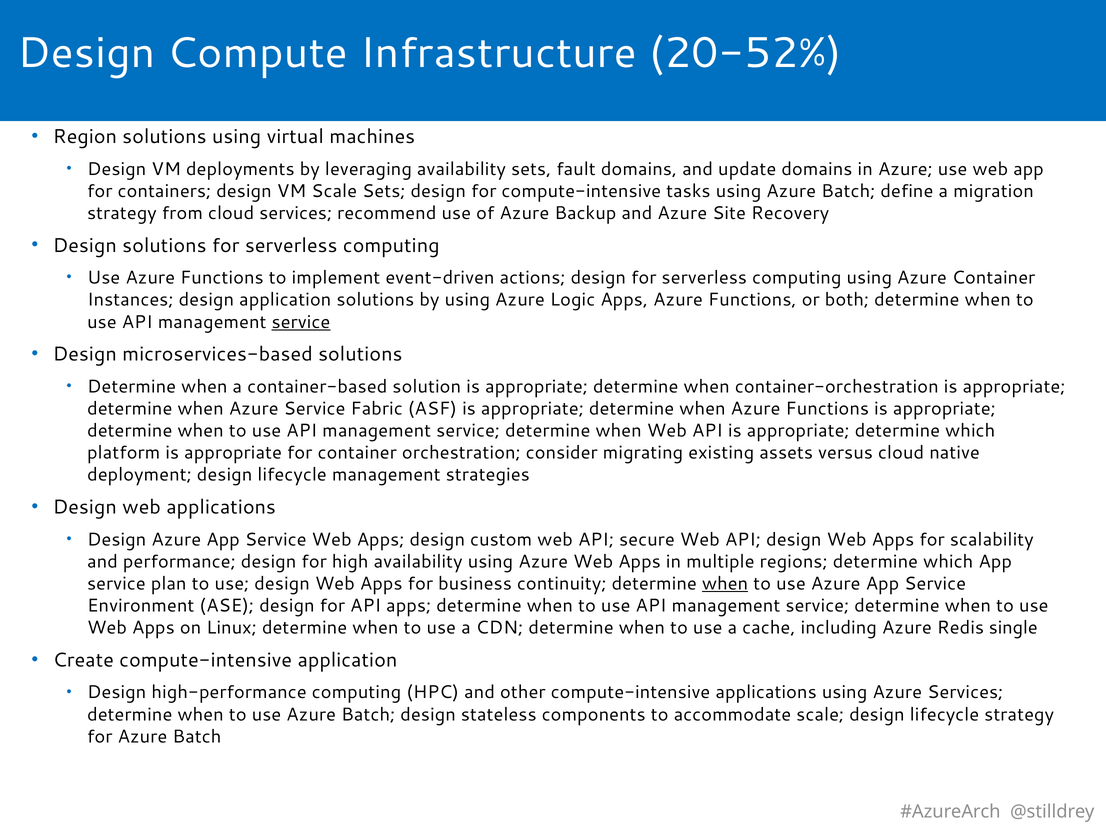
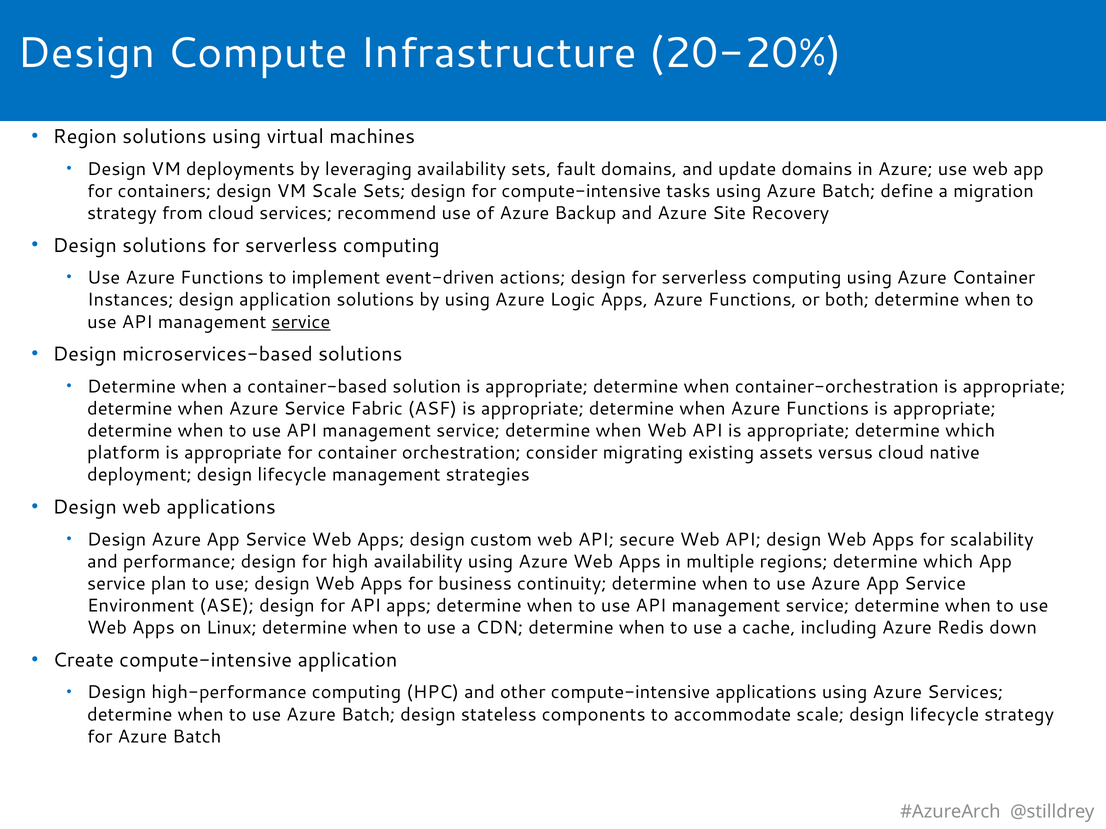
20-52%: 20-52% -> 20-20%
when at (725, 584) underline: present -> none
single: single -> down
